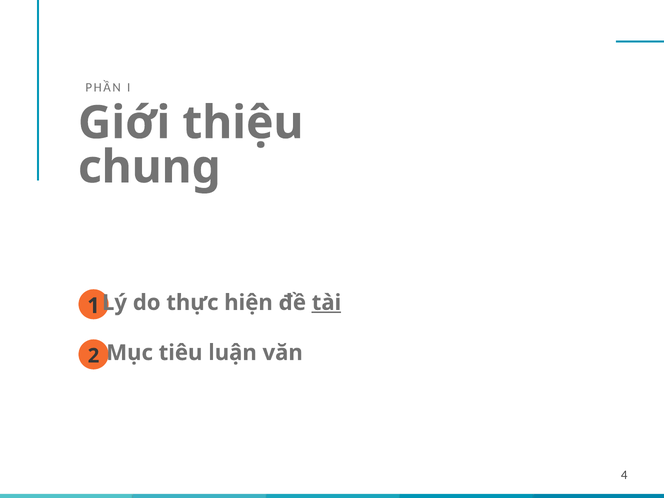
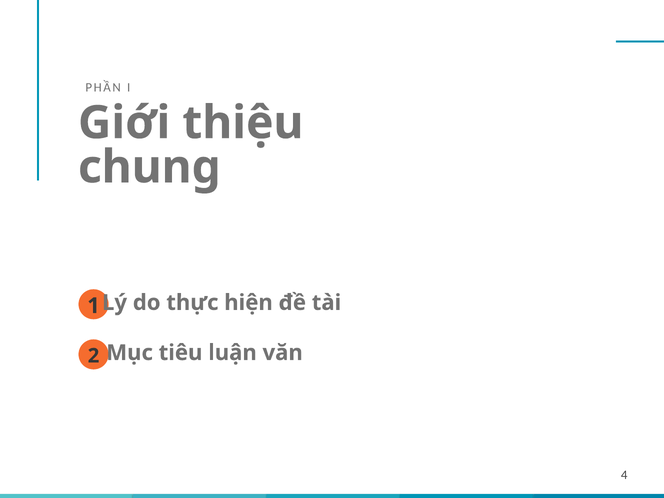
tài underline: present -> none
